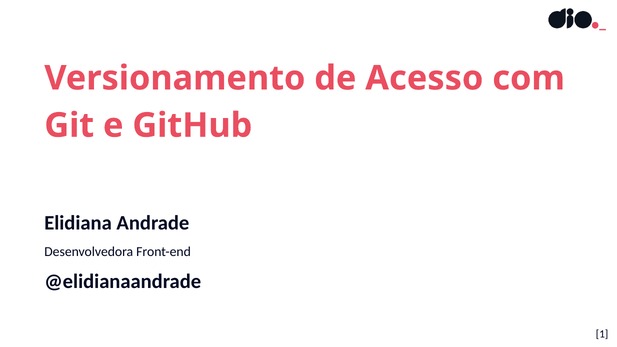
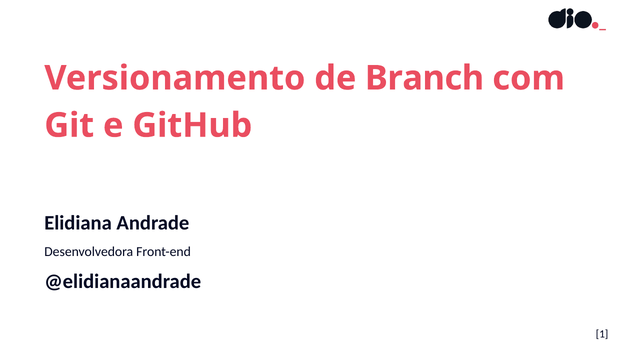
Acesso: Acesso -> Branch
